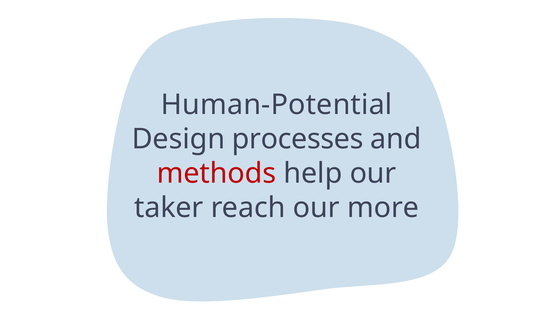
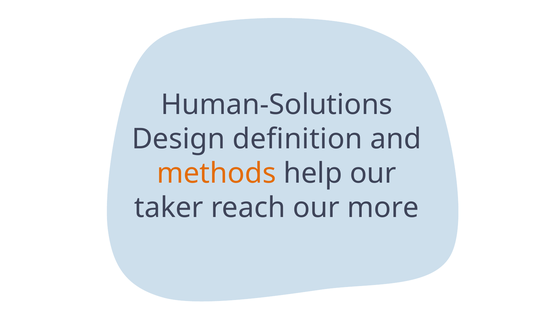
Human-Potential: Human-Potential -> Human-Solutions
processes: processes -> definition
methods colour: red -> orange
